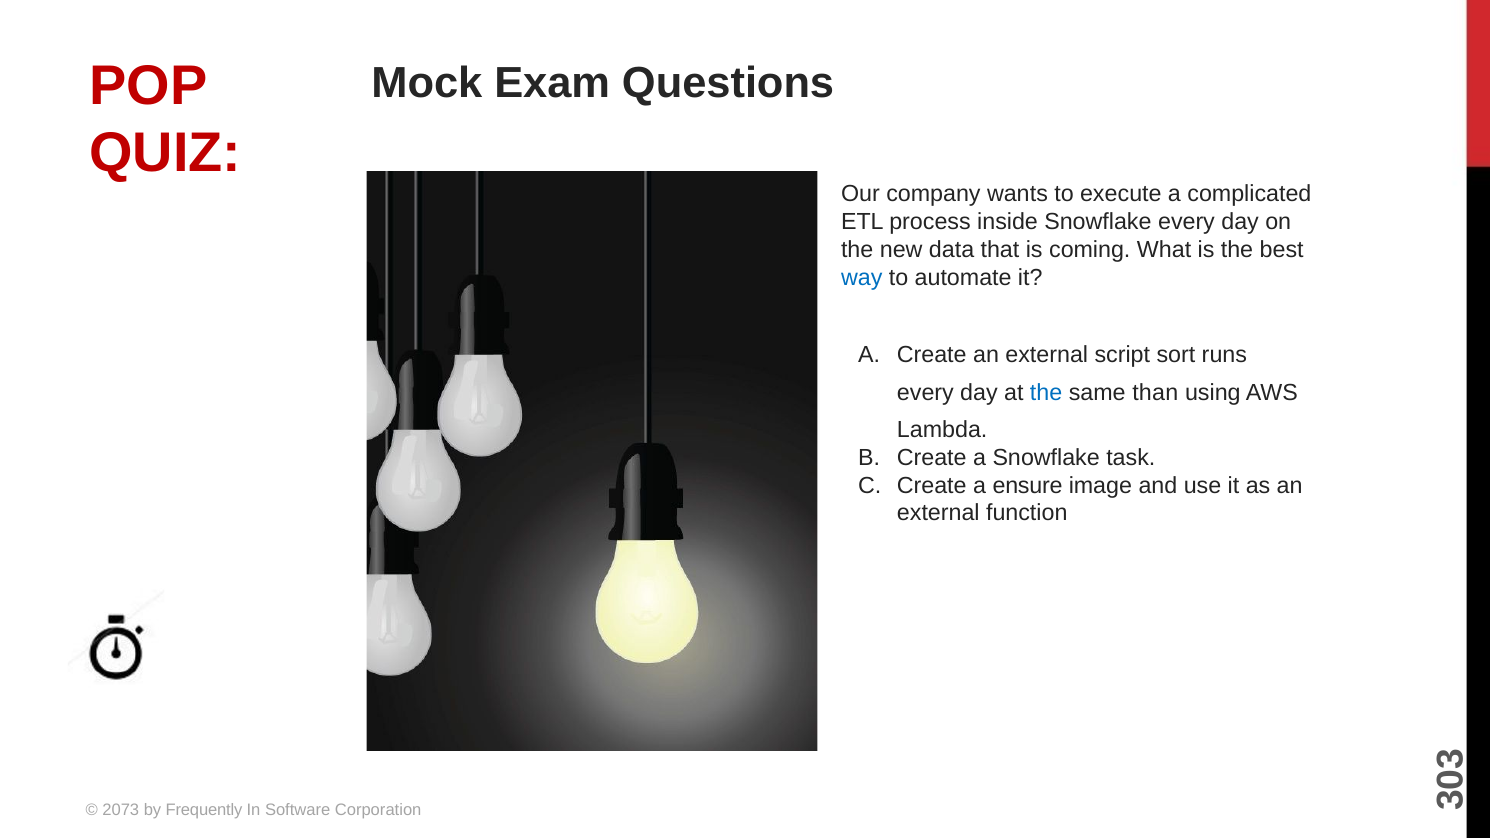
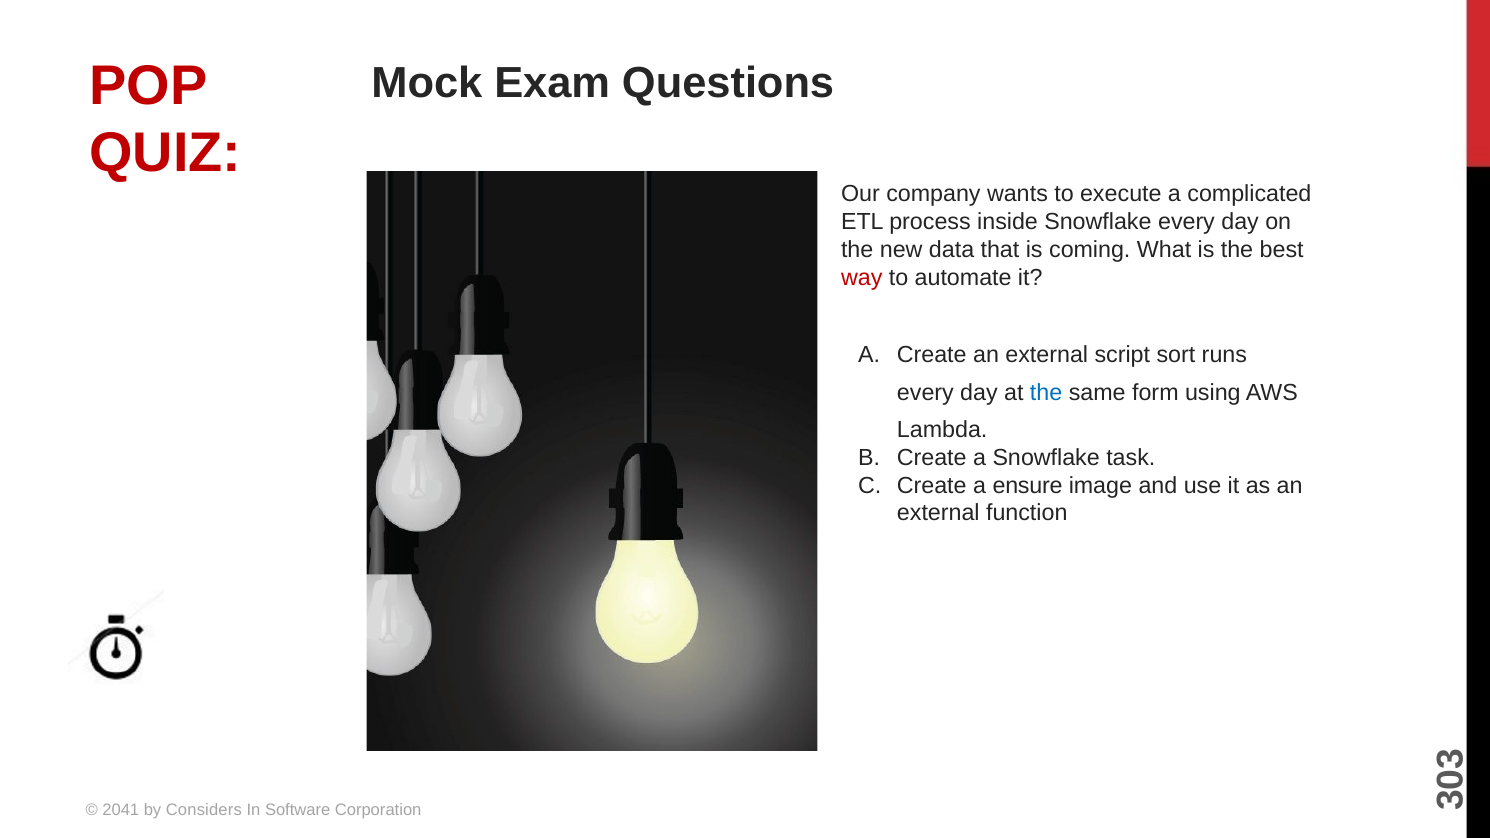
way colour: blue -> red
than: than -> form
2073: 2073 -> 2041
Frequently: Frequently -> Considers
